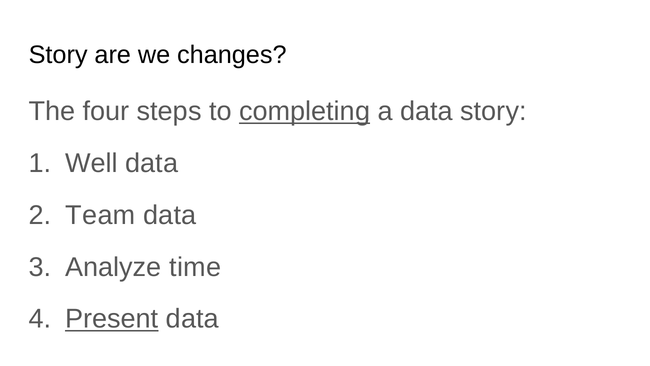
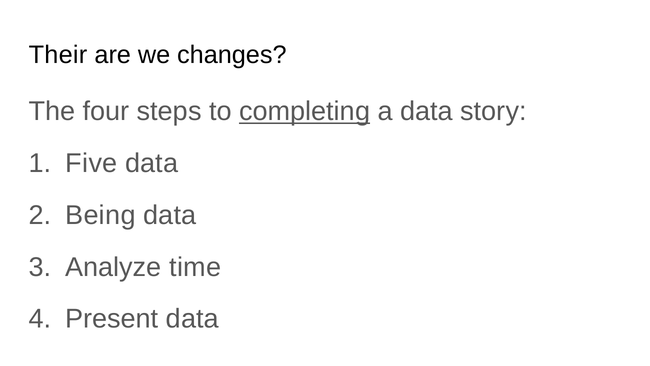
Story at (58, 55): Story -> Their
Well: Well -> Five
Team: Team -> Being
Present underline: present -> none
